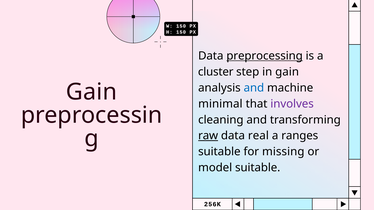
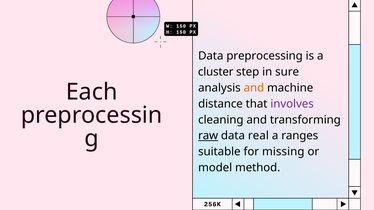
preprocessing underline: present -> none
in gain: gain -> sure
and at (254, 88) colour: blue -> orange
Gain at (91, 92): Gain -> Each
minimal: minimal -> distance
model suitable: suitable -> method
